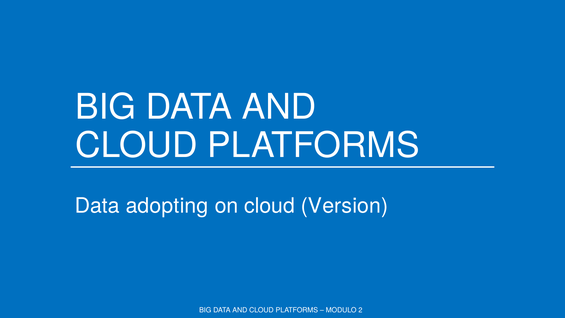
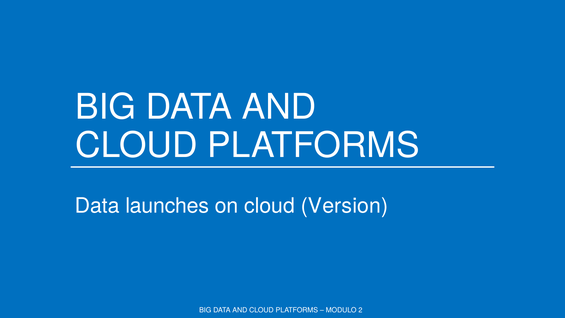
adopting: adopting -> launches
